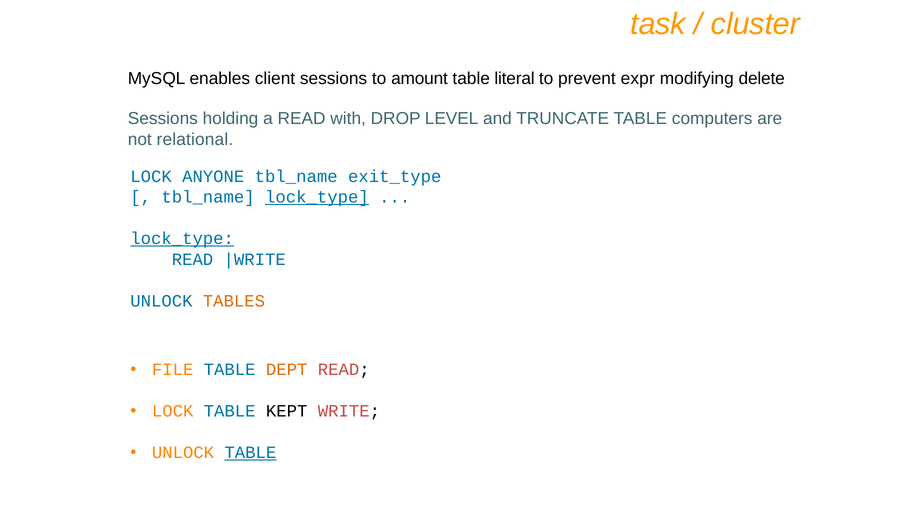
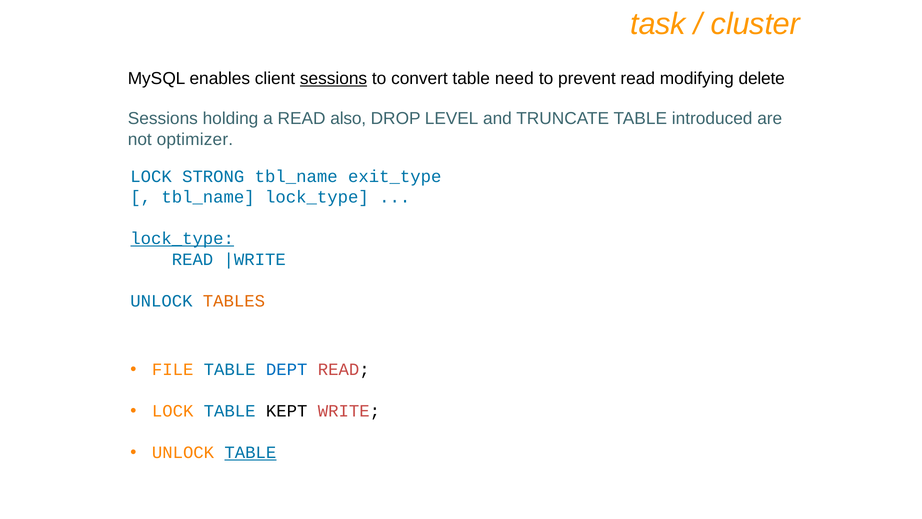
sessions at (334, 78) underline: none -> present
amount: amount -> convert
literal: literal -> need
prevent expr: expr -> read
with: with -> also
computers: computers -> introduced
relational: relational -> optimizer
ANYONE: ANYONE -> STRONG
lock_type at (317, 197) underline: present -> none
DEPT colour: orange -> blue
